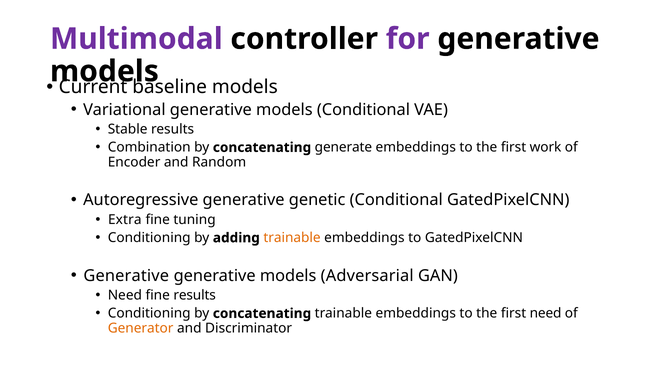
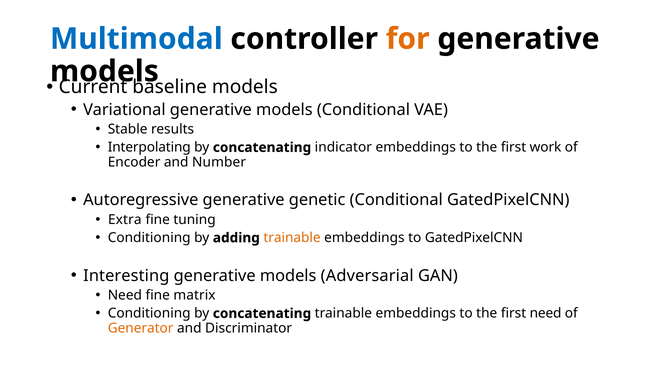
Multimodal colour: purple -> blue
for colour: purple -> orange
Combination: Combination -> Interpolating
generate: generate -> indicator
Random: Random -> Number
Generative at (126, 275): Generative -> Interesting
fine results: results -> matrix
